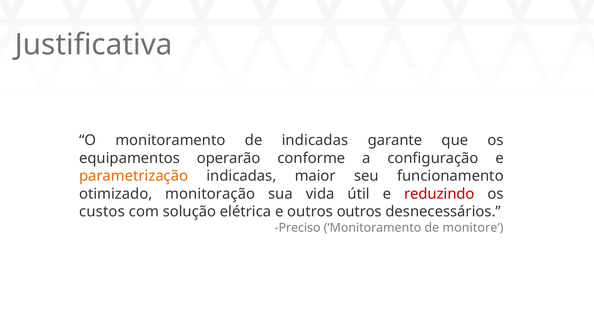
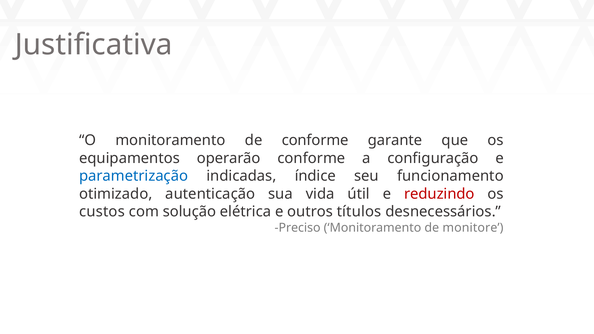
de indicadas: indicadas -> conforme
parametrização colour: orange -> blue
maior: maior -> índice
monitoração: monitoração -> autenticação
outros outros: outros -> títulos
